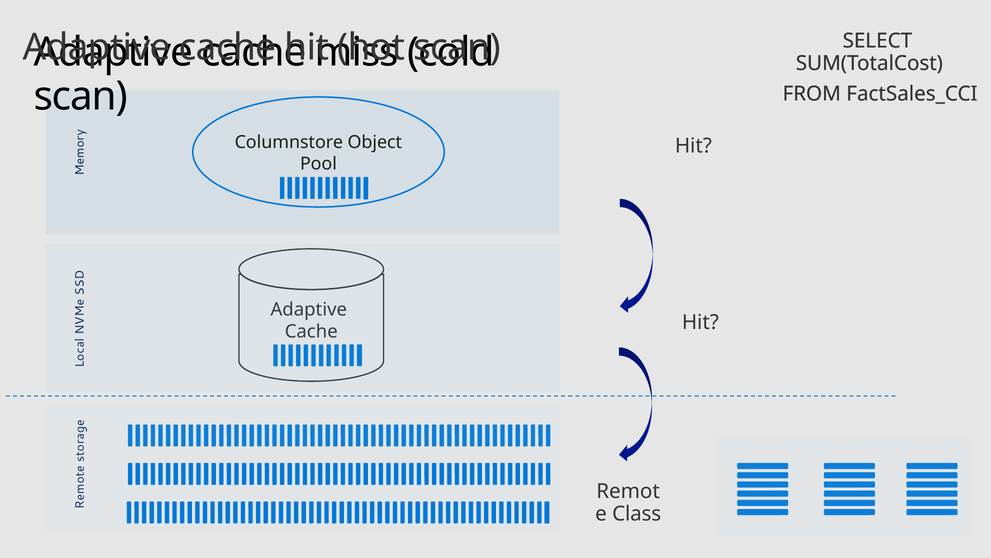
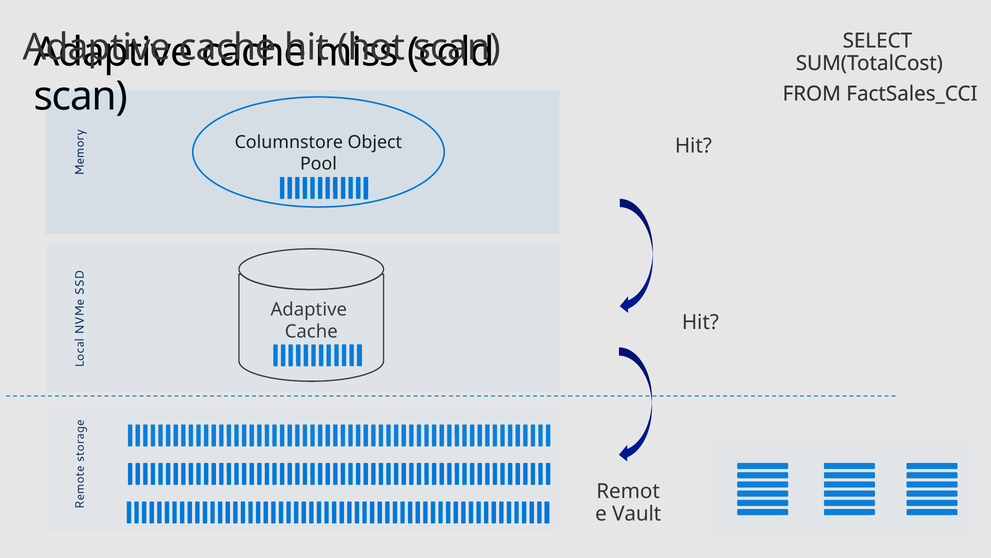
Class: Class -> Vault
